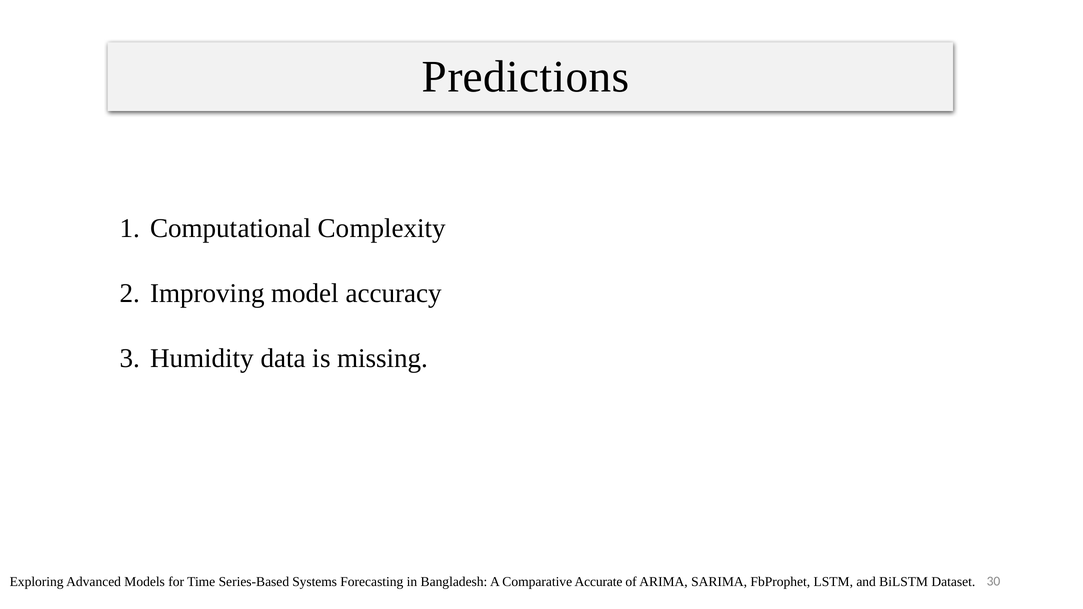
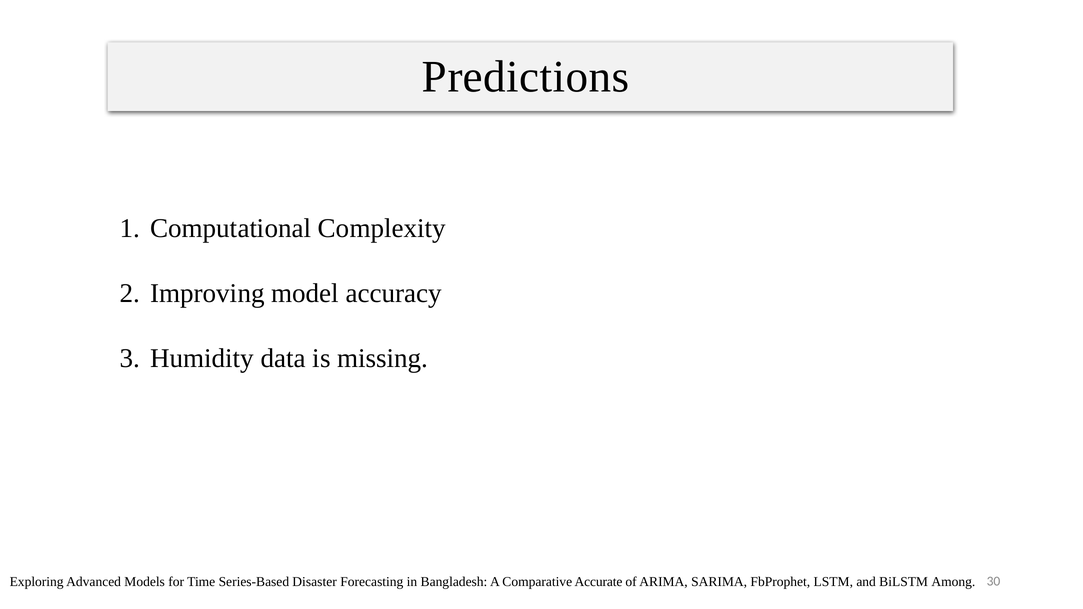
Systems: Systems -> Disaster
Dataset: Dataset -> Among
